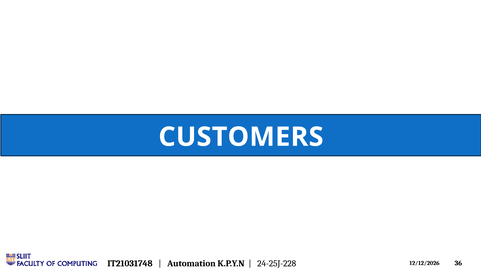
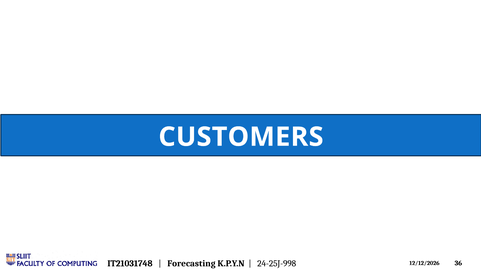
Automation: Automation -> Forecasting
24-25J-228: 24-25J-228 -> 24-25J-998
